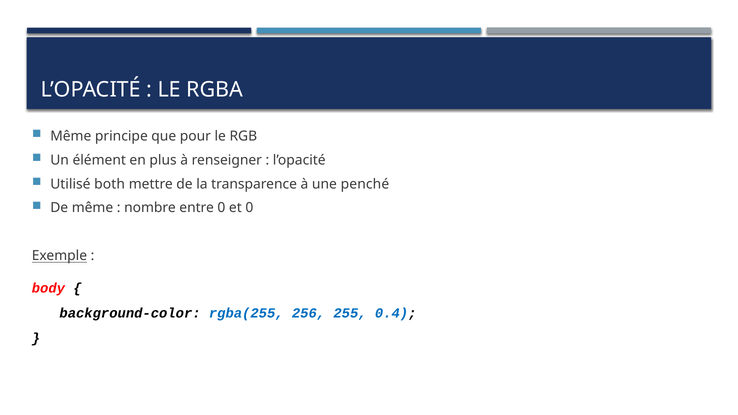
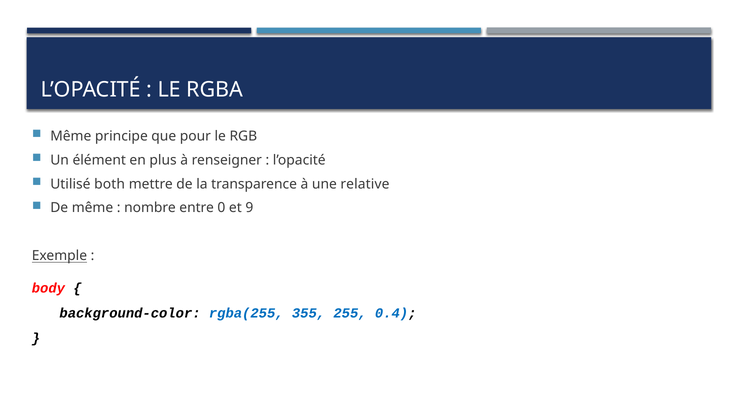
penché: penché -> relative
et 0: 0 -> 9
256: 256 -> 355
